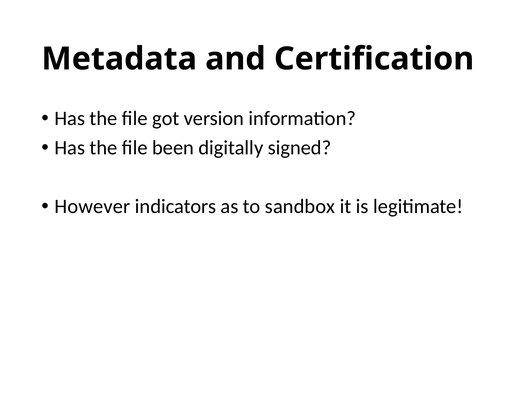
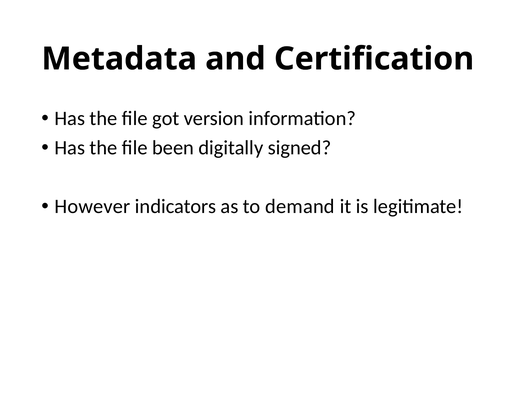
sandbox: sandbox -> demand
